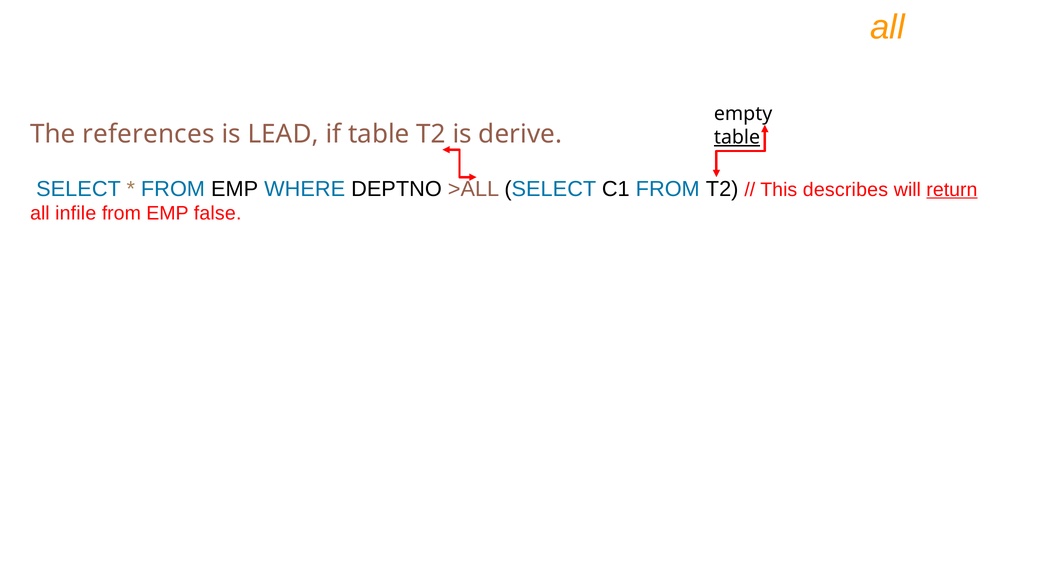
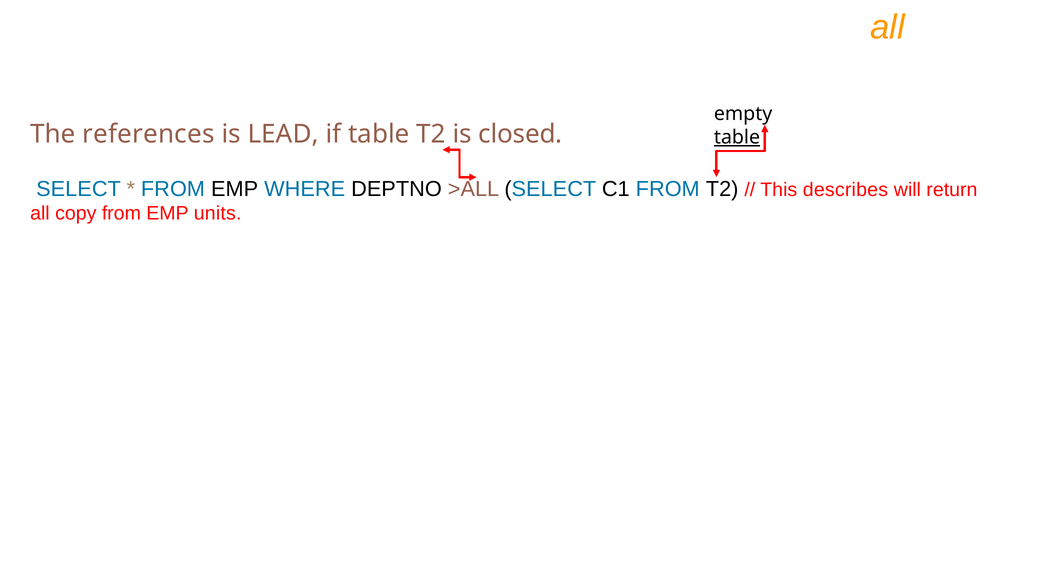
derive: derive -> closed
return underline: present -> none
infile: infile -> copy
false: false -> units
